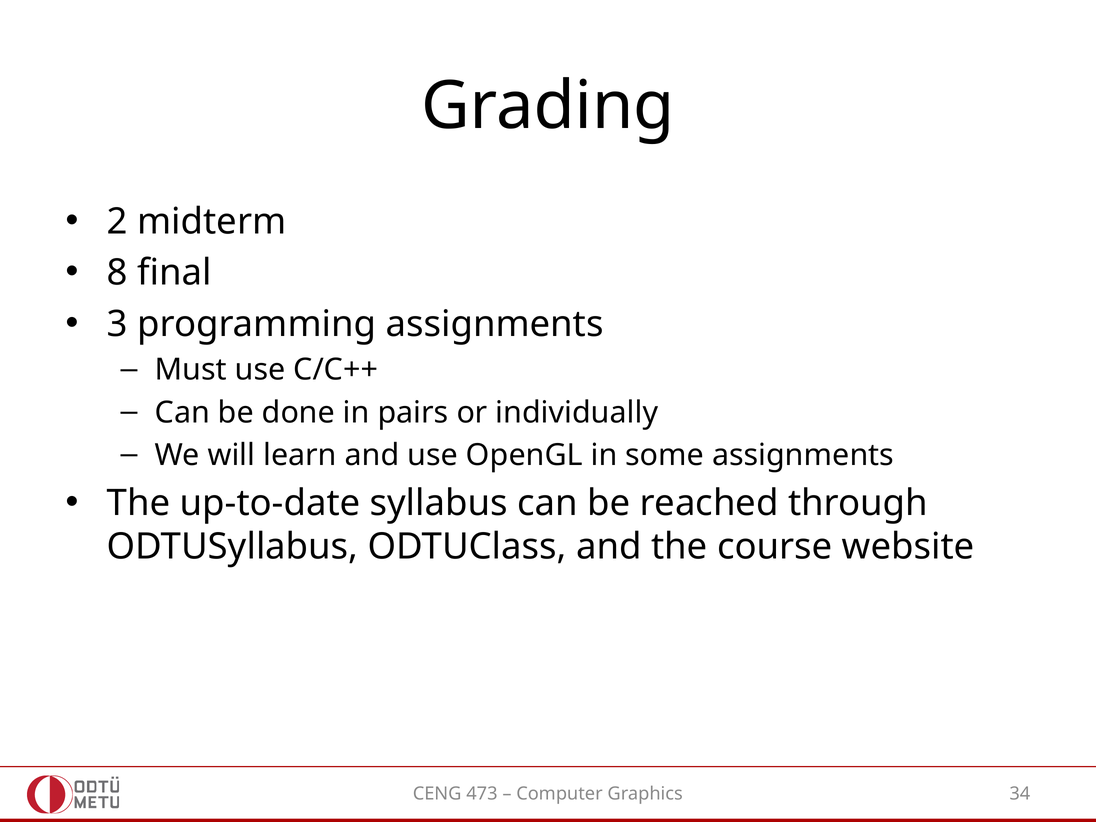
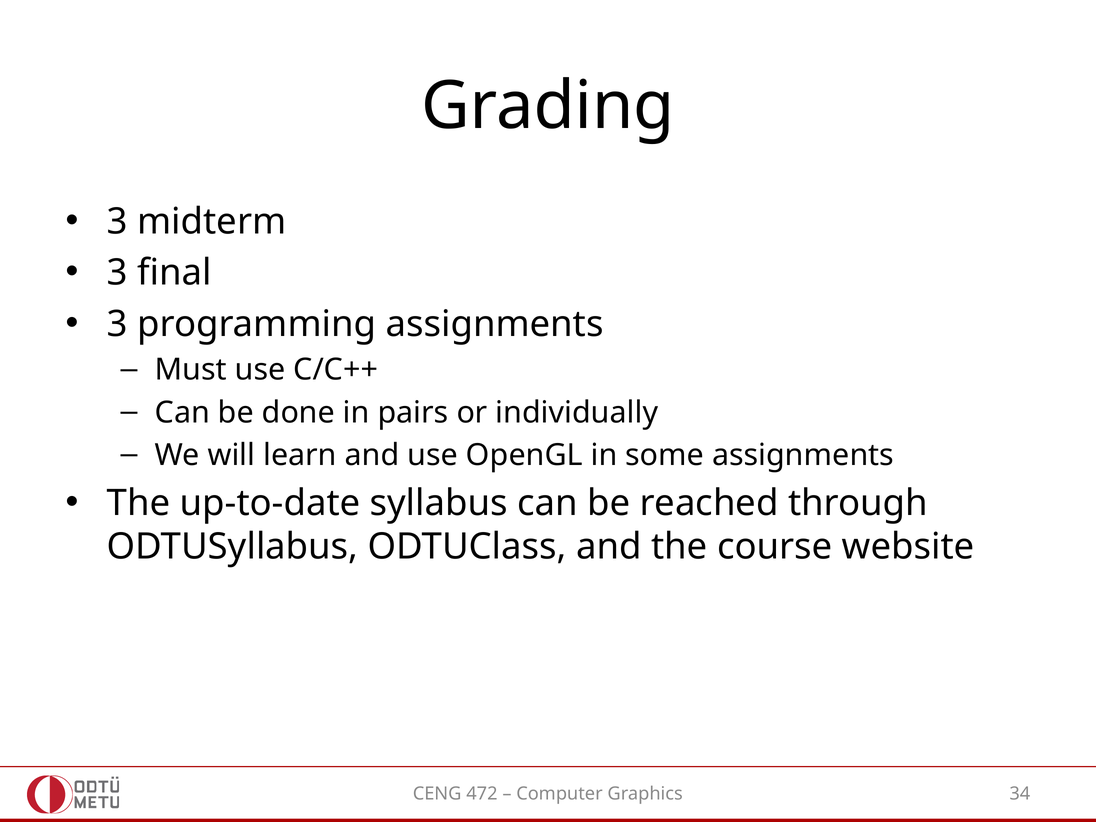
2 at (117, 222): 2 -> 3
8 at (117, 273): 8 -> 3
473: 473 -> 472
